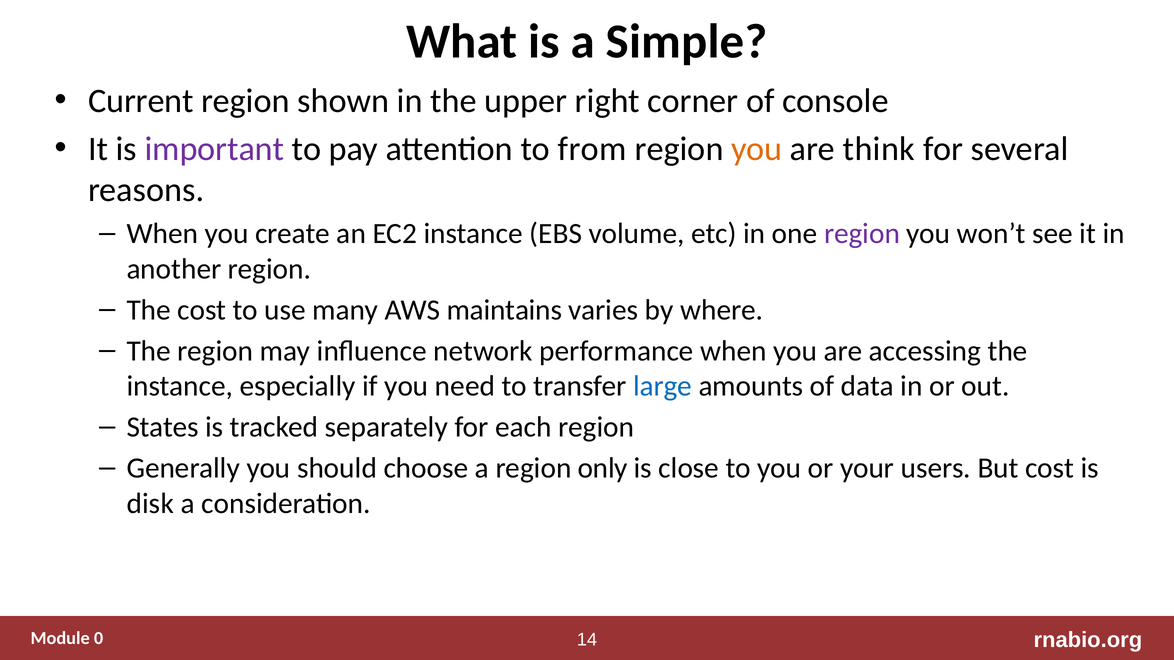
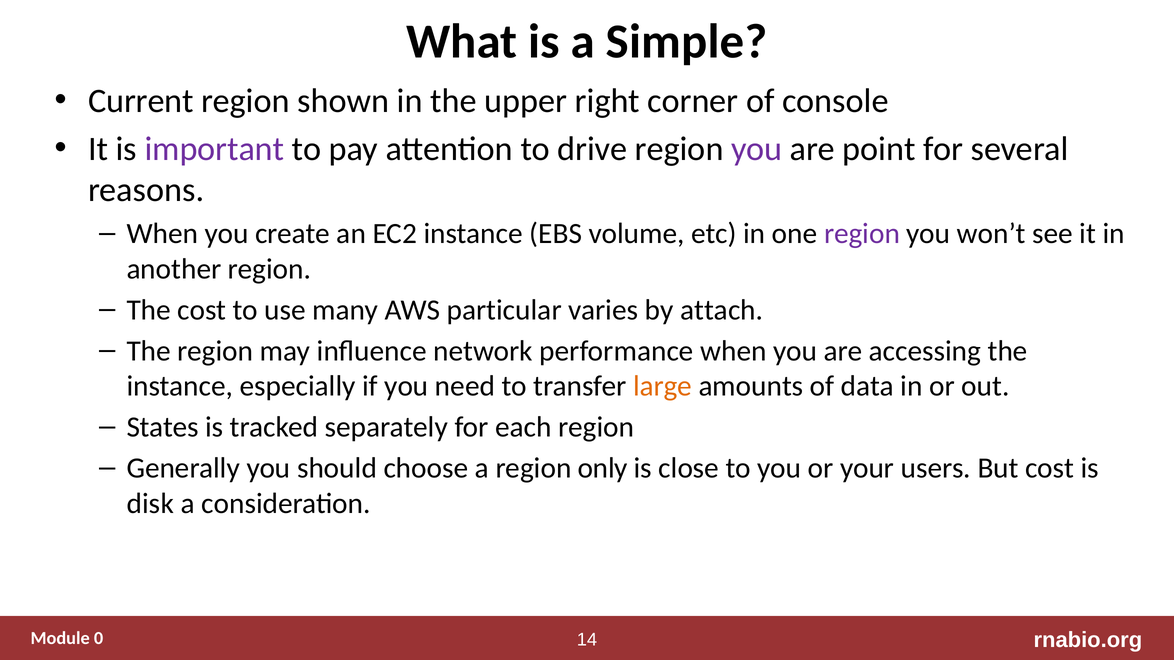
from: from -> drive
you at (757, 149) colour: orange -> purple
think: think -> point
maintains: maintains -> particular
where: where -> attach
large colour: blue -> orange
